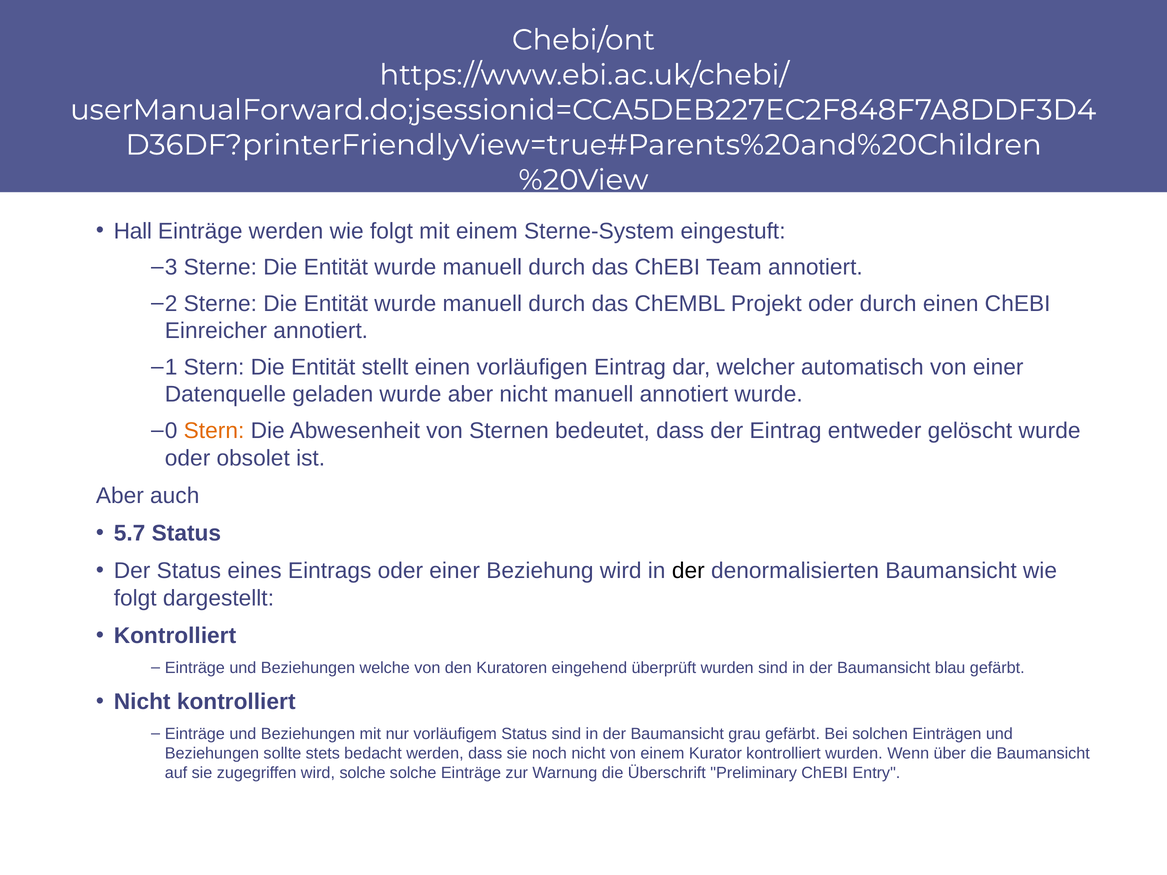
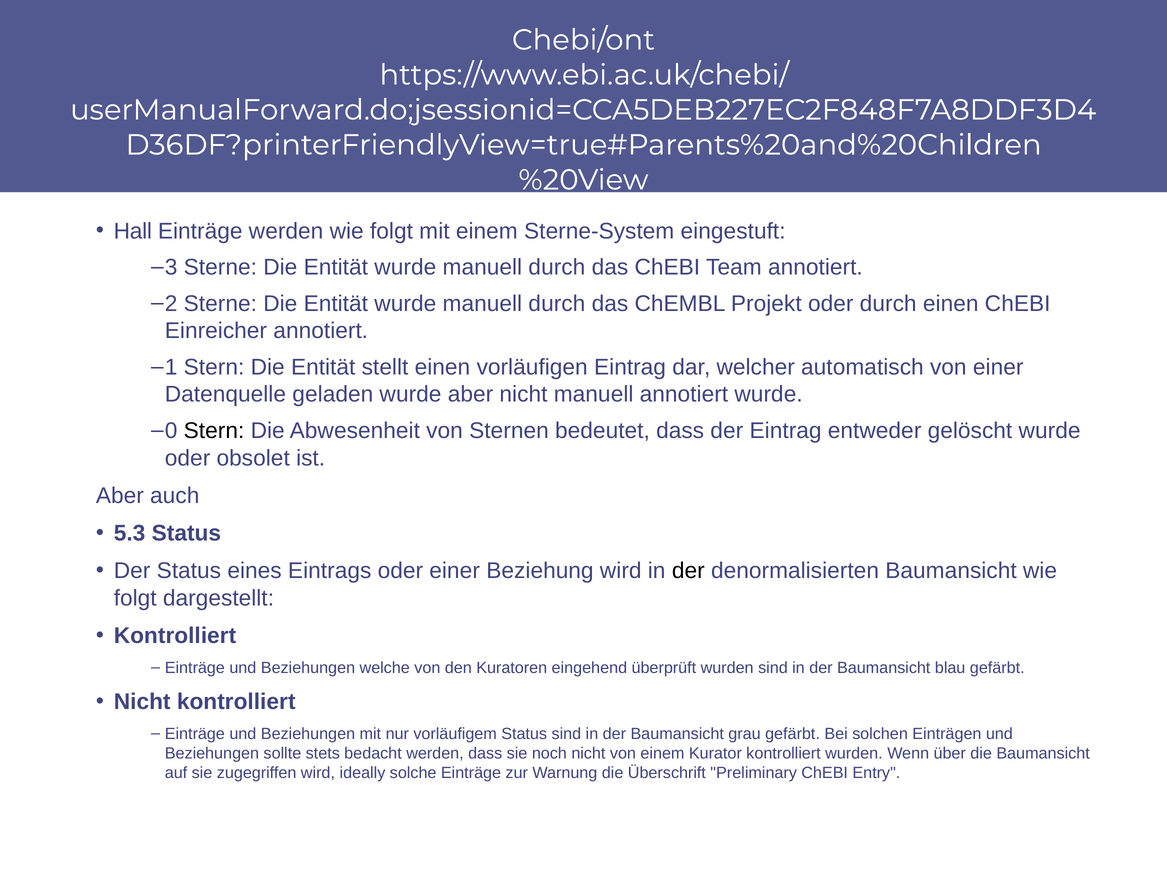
Stern at (214, 431) colour: orange -> black
5.7: 5.7 -> 5.3
wird solche: solche -> ideally
